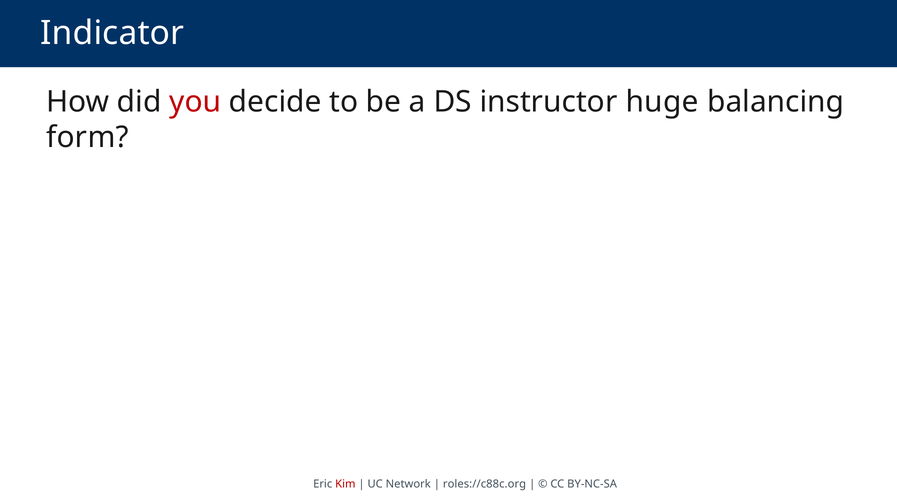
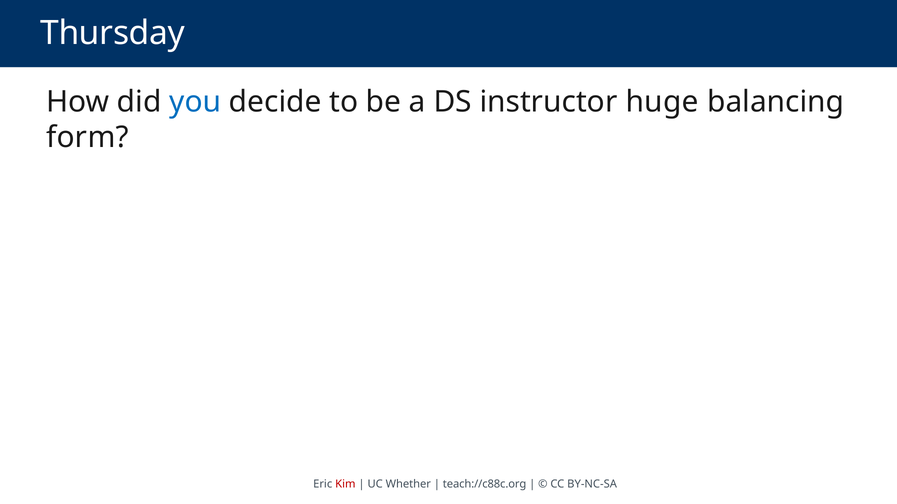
Indicator: Indicator -> Thursday
you colour: red -> blue
Network: Network -> Whether
roles://c88c.org: roles://c88c.org -> teach://c88c.org
